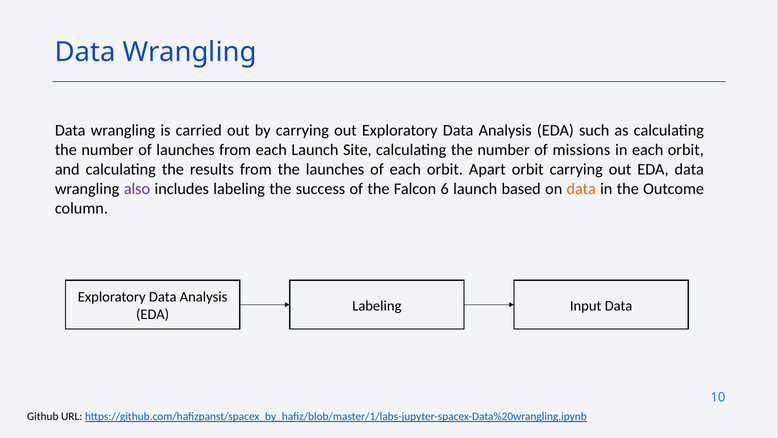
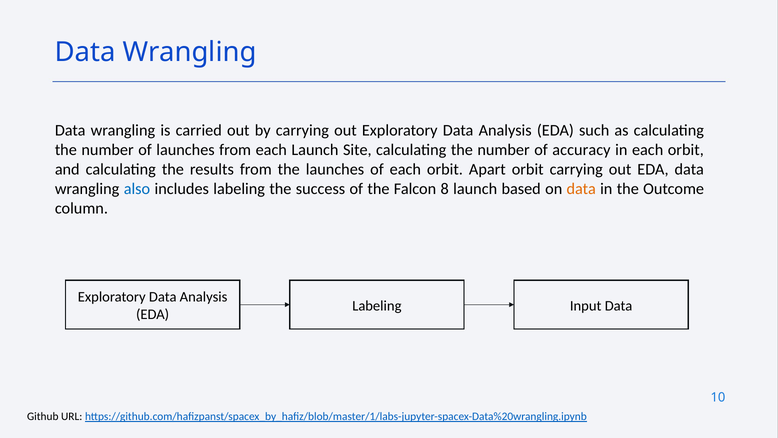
missions: missions -> accuracy
also colour: purple -> blue
6: 6 -> 8
